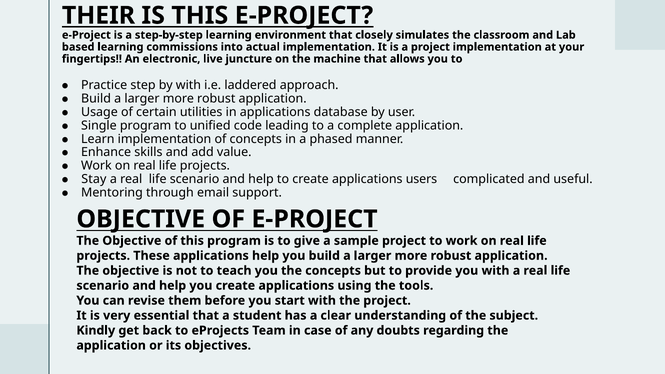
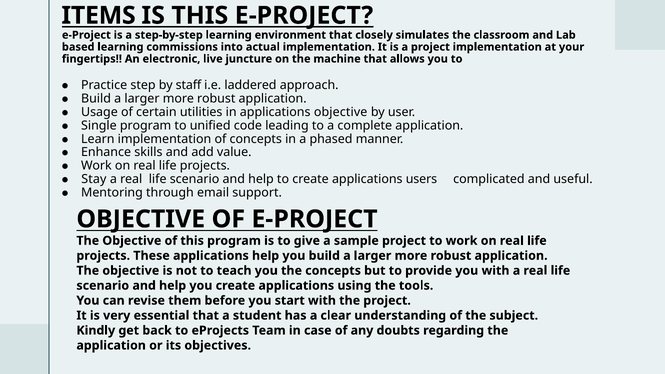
THEIR: THEIR -> ITEMS
by with: with -> staff
applications database: database -> objective
